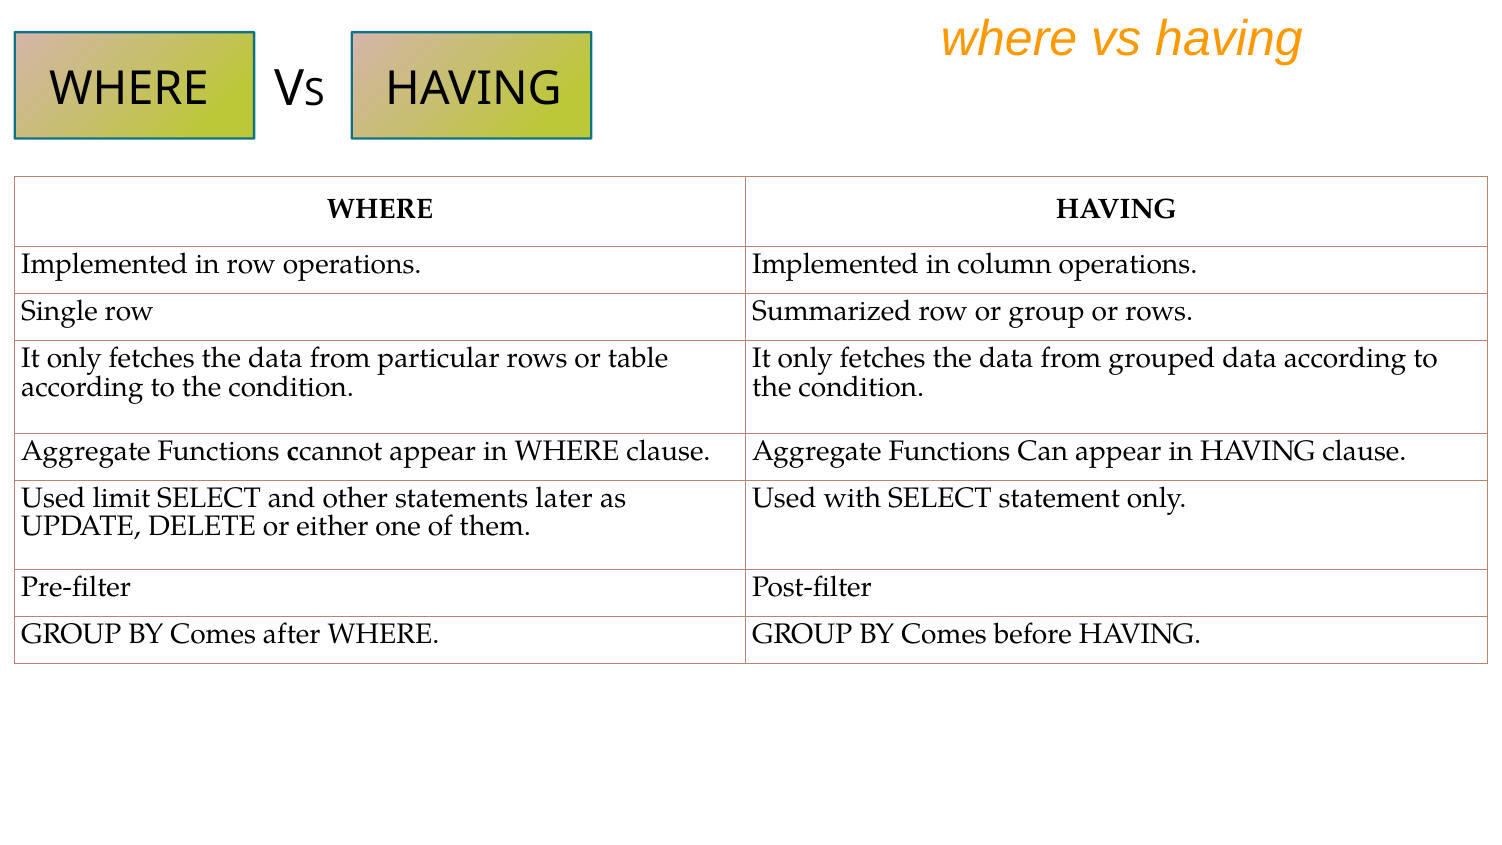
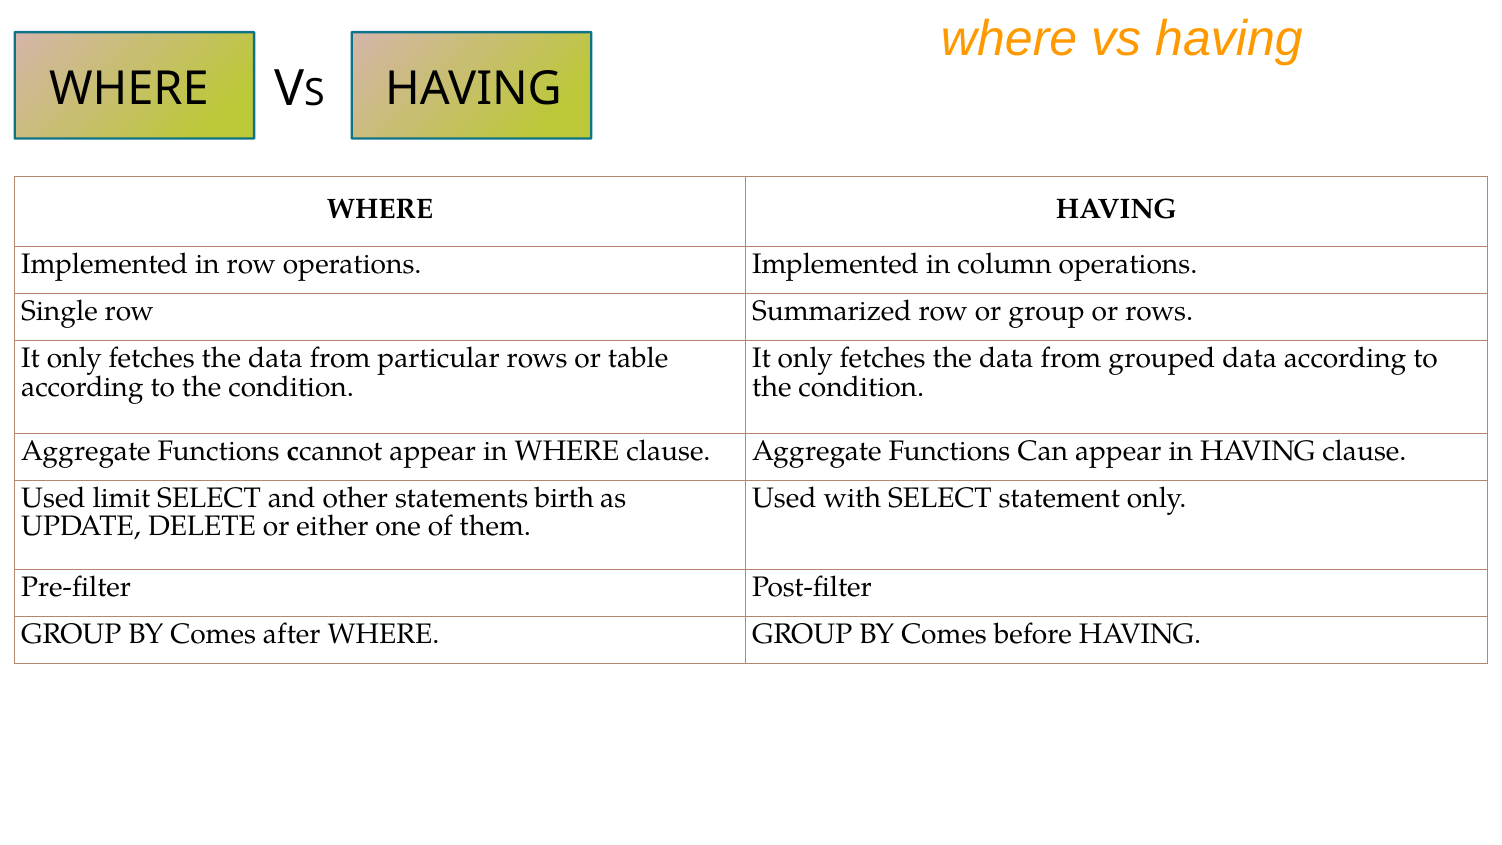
later: later -> birth
